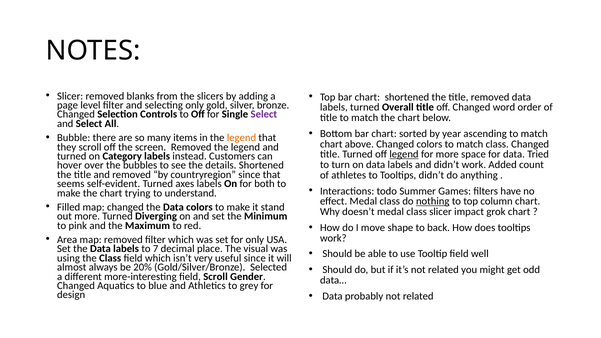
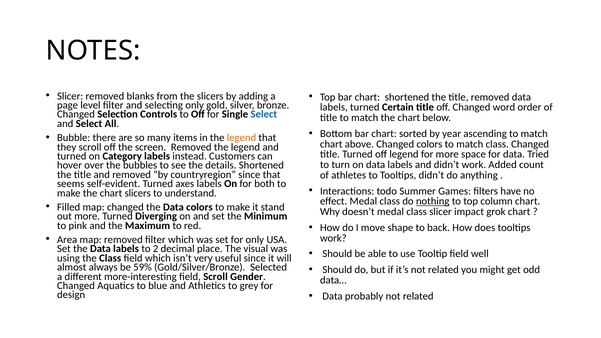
Overall: Overall -> Certain
Select at (264, 114) colour: purple -> blue
legend at (404, 154) underline: present -> none
chart trying: trying -> slicers
7: 7 -> 2
20%: 20% -> 59%
